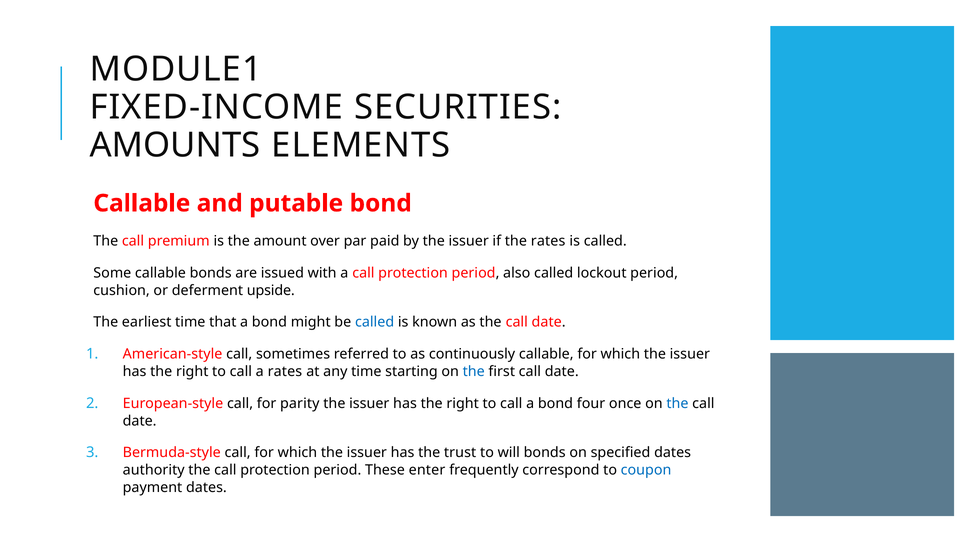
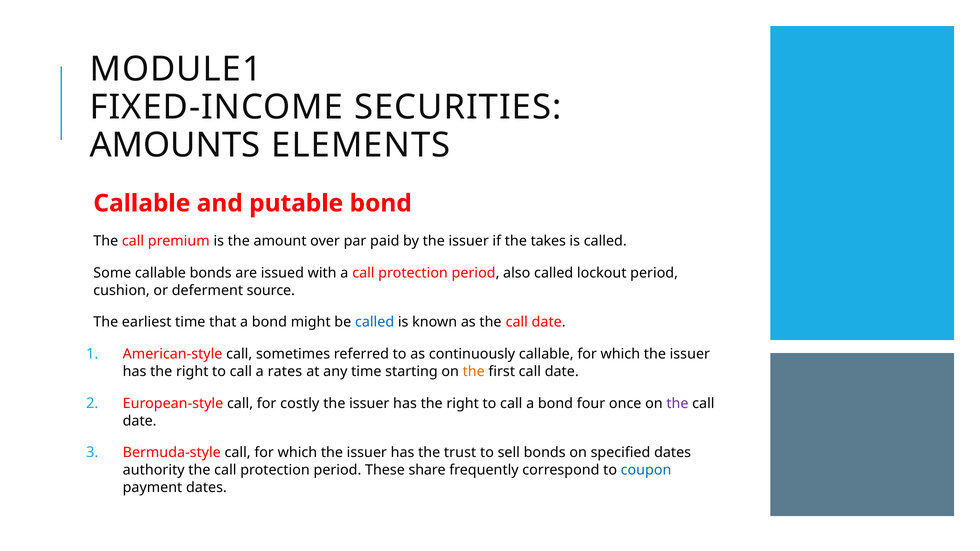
the rates: rates -> takes
upside: upside -> source
the at (474, 372) colour: blue -> orange
parity: parity -> costly
the at (677, 404) colour: blue -> purple
will: will -> sell
enter: enter -> share
